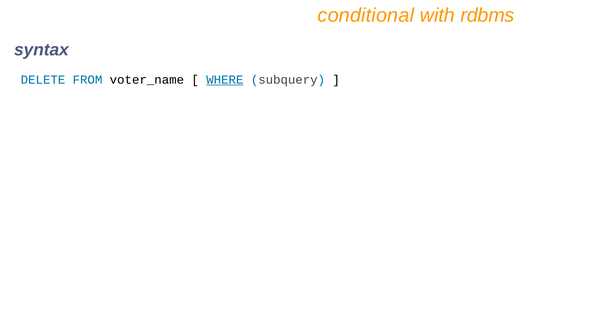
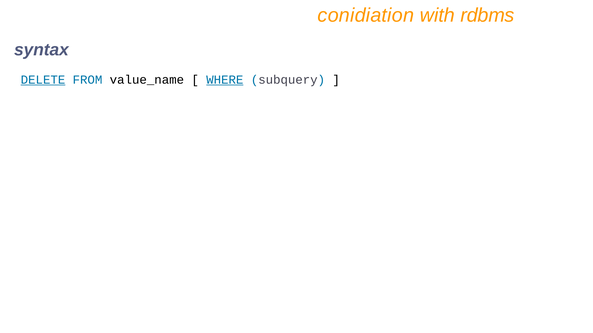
conditional: conditional -> conidiation
DELETE underline: none -> present
voter_name: voter_name -> value_name
